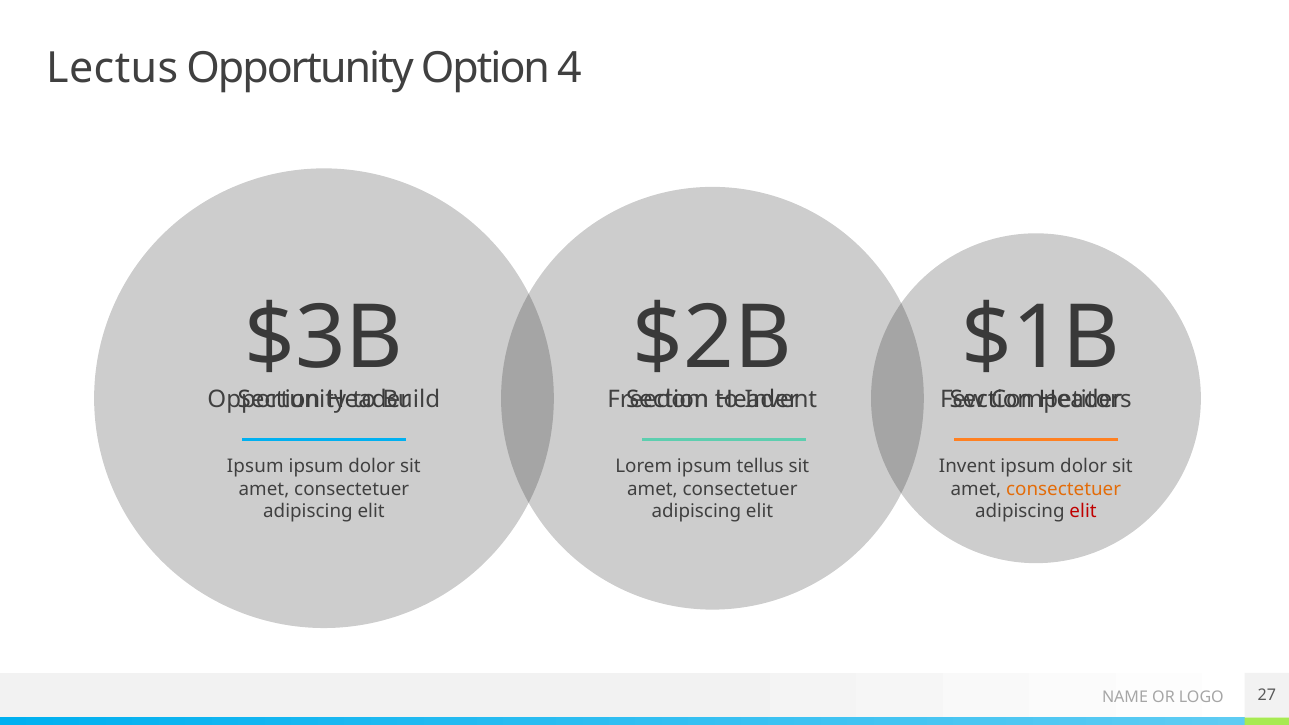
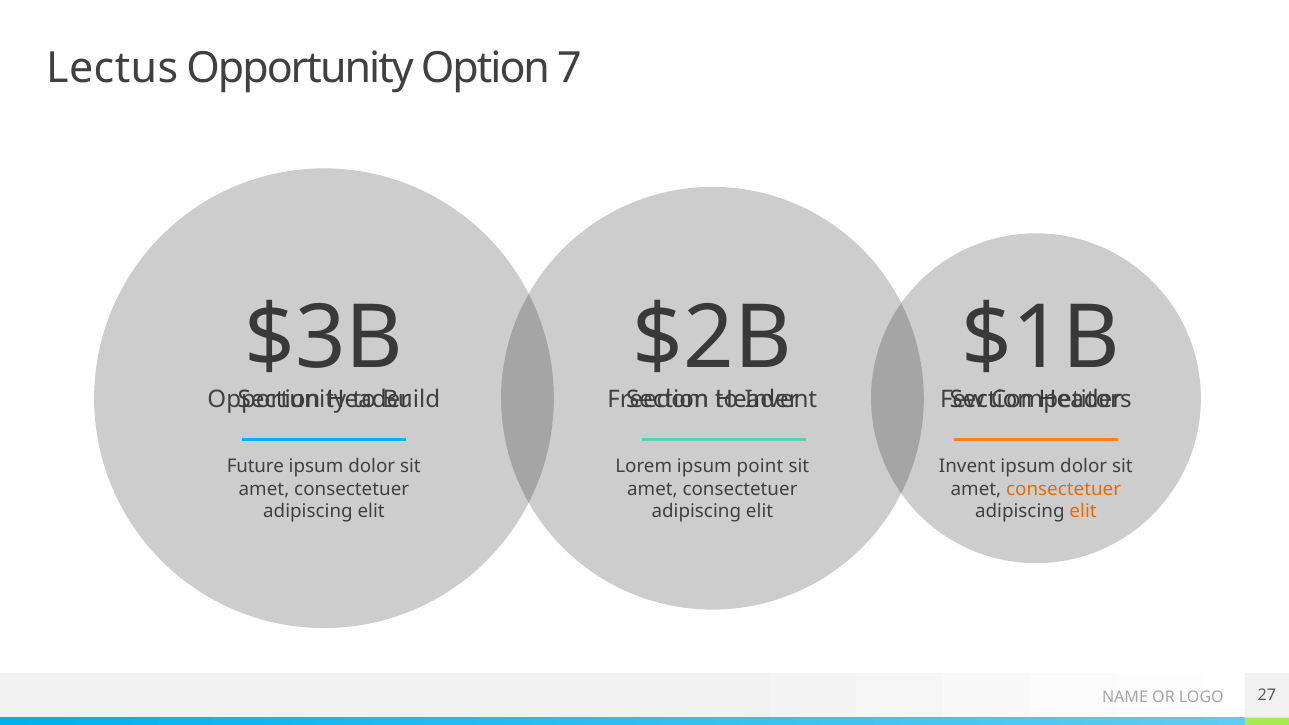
4: 4 -> 7
Ipsum at (255, 467): Ipsum -> Future
tellus: tellus -> point
elit at (1083, 512) colour: red -> orange
